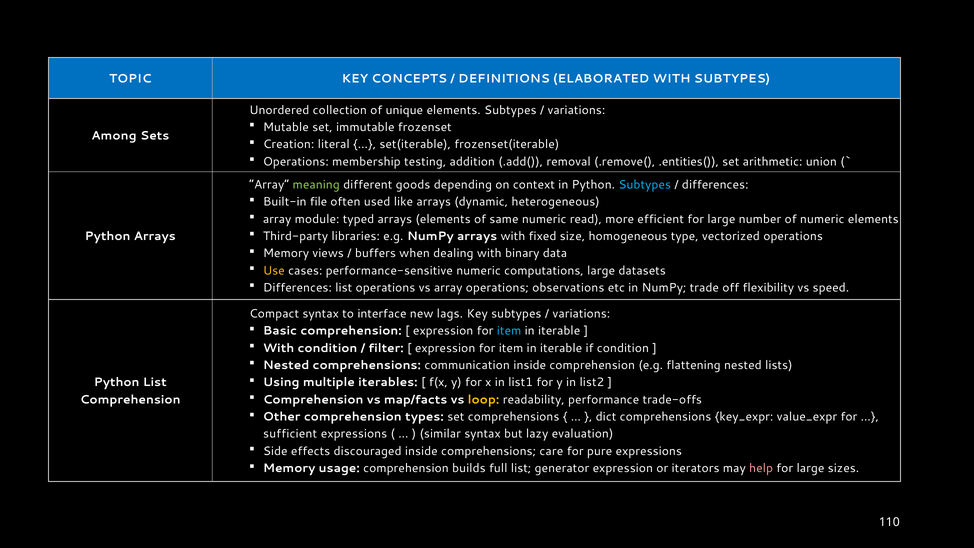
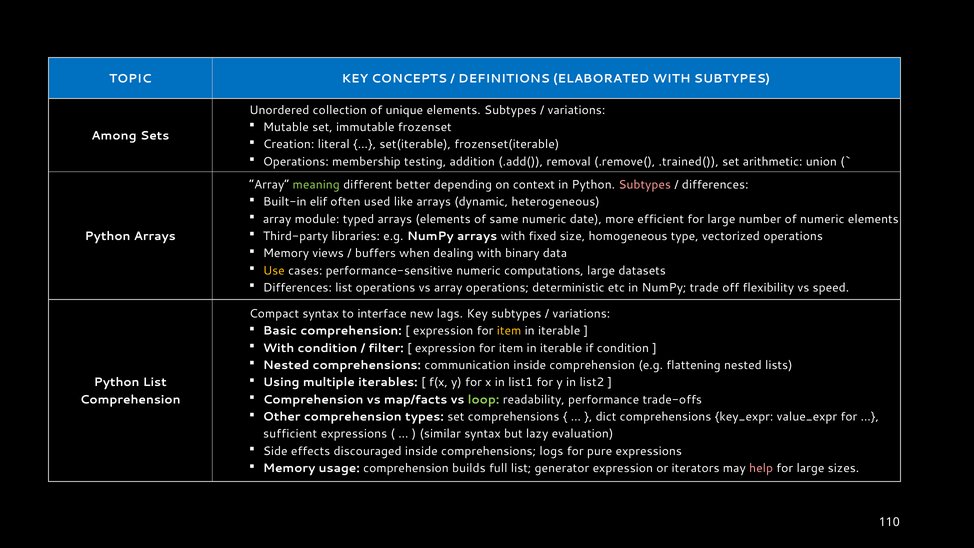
.entities(: .entities( -> .trained(
goods: goods -> better
Subtypes at (645, 185) colour: light blue -> pink
file: file -> elif
read: read -> date
observations: observations -> deterministic
item at (509, 331) colour: light blue -> yellow
loop colour: yellow -> light green
care: care -> logs
